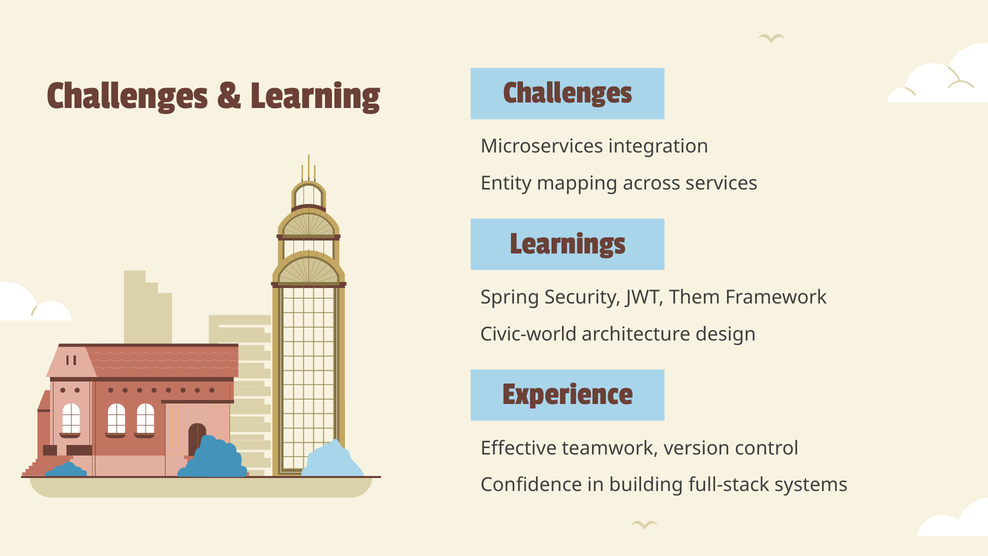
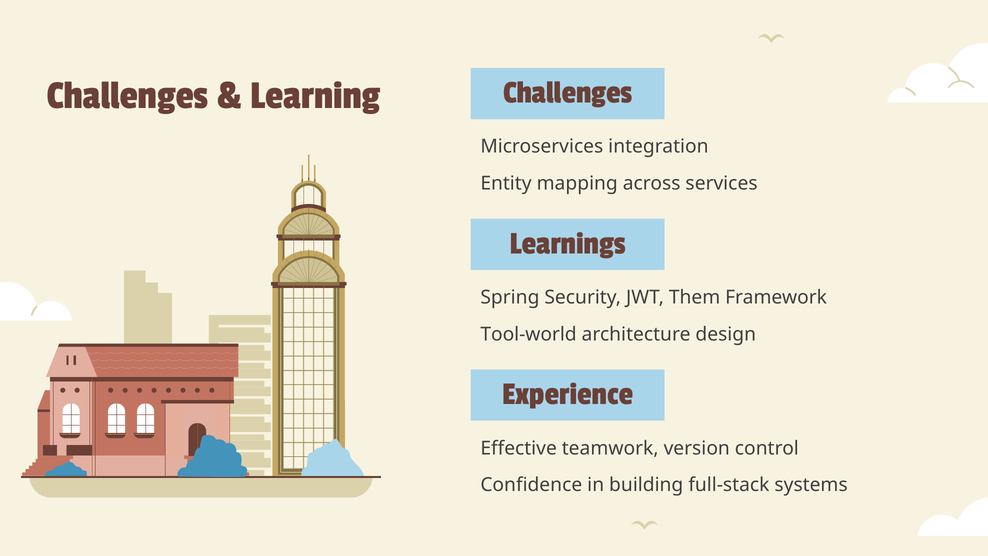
Civic-world: Civic-world -> Tool-world
